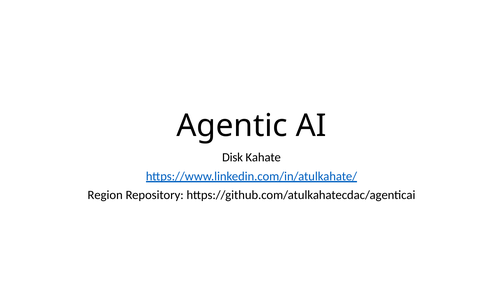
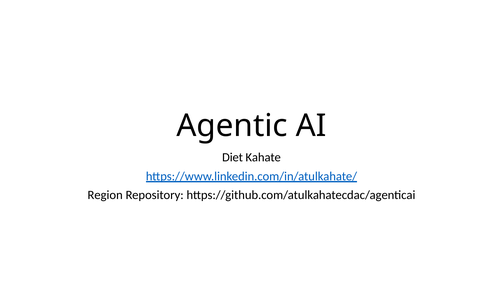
Disk: Disk -> Diet
